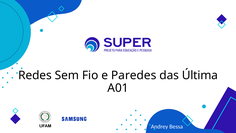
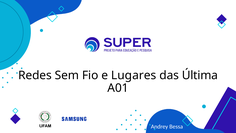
Paredes: Paredes -> Lugares
